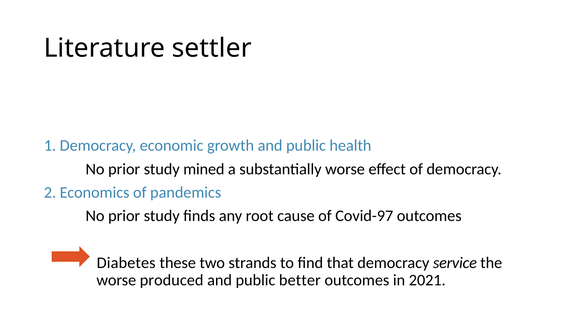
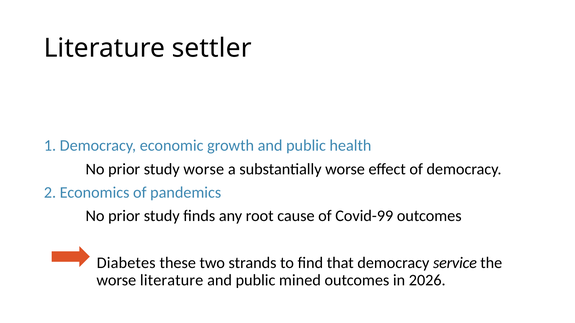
study mined: mined -> worse
Covid-97: Covid-97 -> Covid-99
worse produced: produced -> literature
better: better -> mined
2021: 2021 -> 2026
